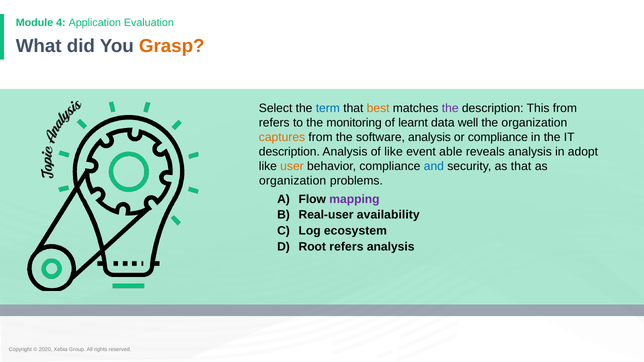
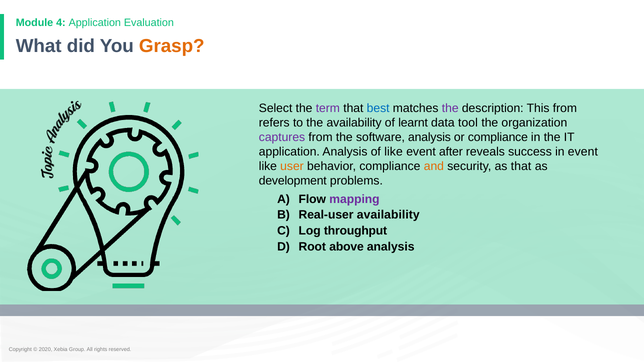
term colour: blue -> purple
best colour: orange -> blue
the monitoring: monitoring -> availability
well: well -> tool
captures colour: orange -> purple
description at (289, 152): description -> application
able: able -> after
reveals analysis: analysis -> success
in adopt: adopt -> event
and colour: blue -> orange
organization at (293, 181): organization -> development
ecosystem: ecosystem -> throughput
Root refers: refers -> above
